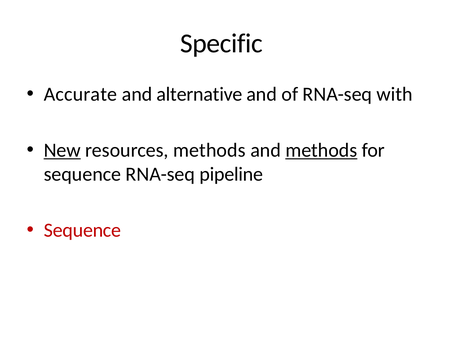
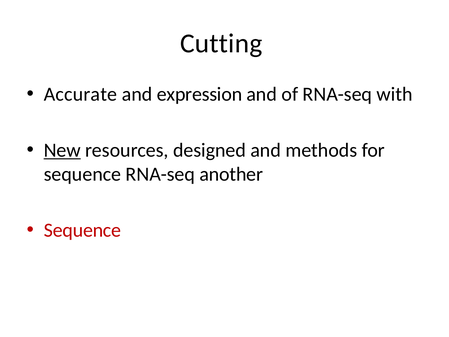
Specific: Specific -> Cutting
alternative: alternative -> expression
resources methods: methods -> designed
methods at (321, 150) underline: present -> none
pipeline: pipeline -> another
